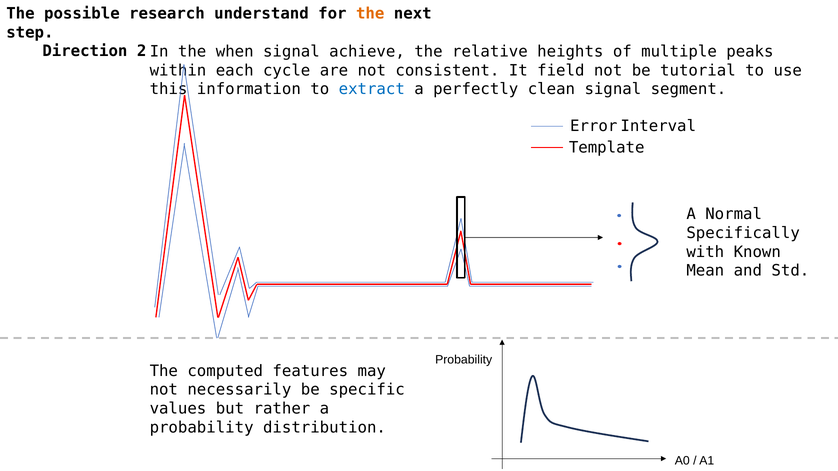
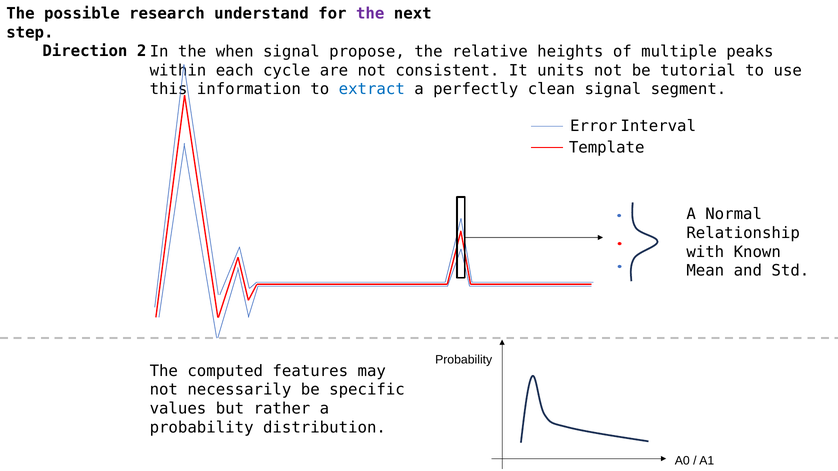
the at (370, 14) colour: orange -> purple
achieve: achieve -> propose
field: field -> units
Specifically: Specifically -> Relationship
